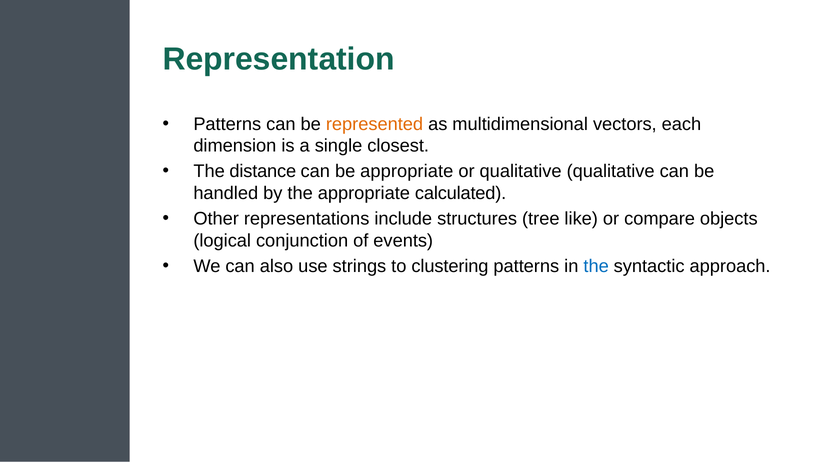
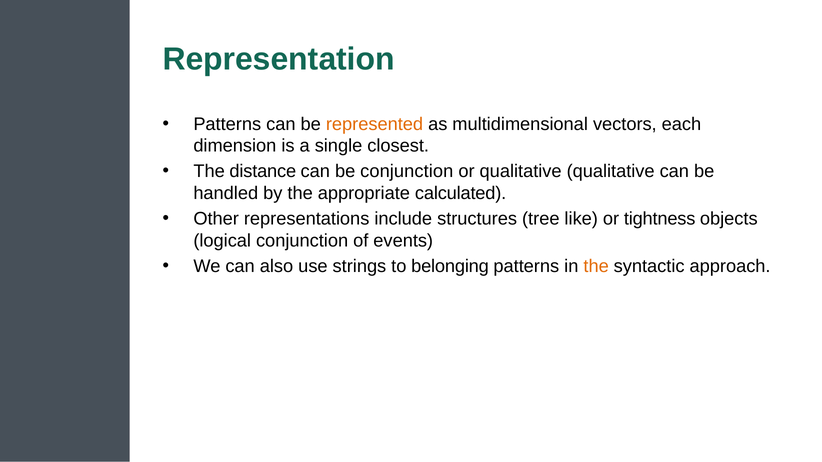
be appropriate: appropriate -> conjunction
compare: compare -> tightness
clustering: clustering -> belonging
the at (596, 266) colour: blue -> orange
